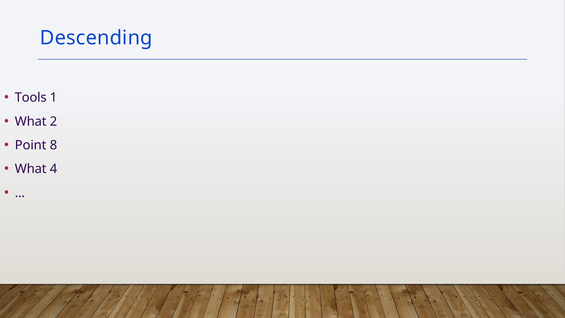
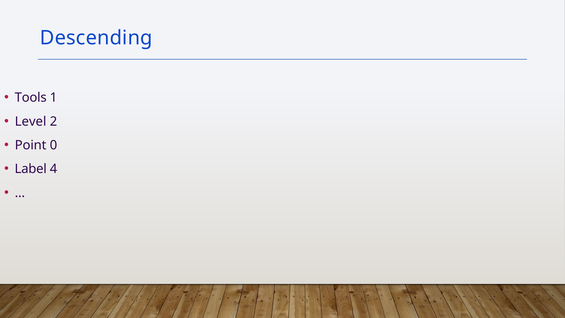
What at (31, 121): What -> Level
8: 8 -> 0
What at (31, 169): What -> Label
